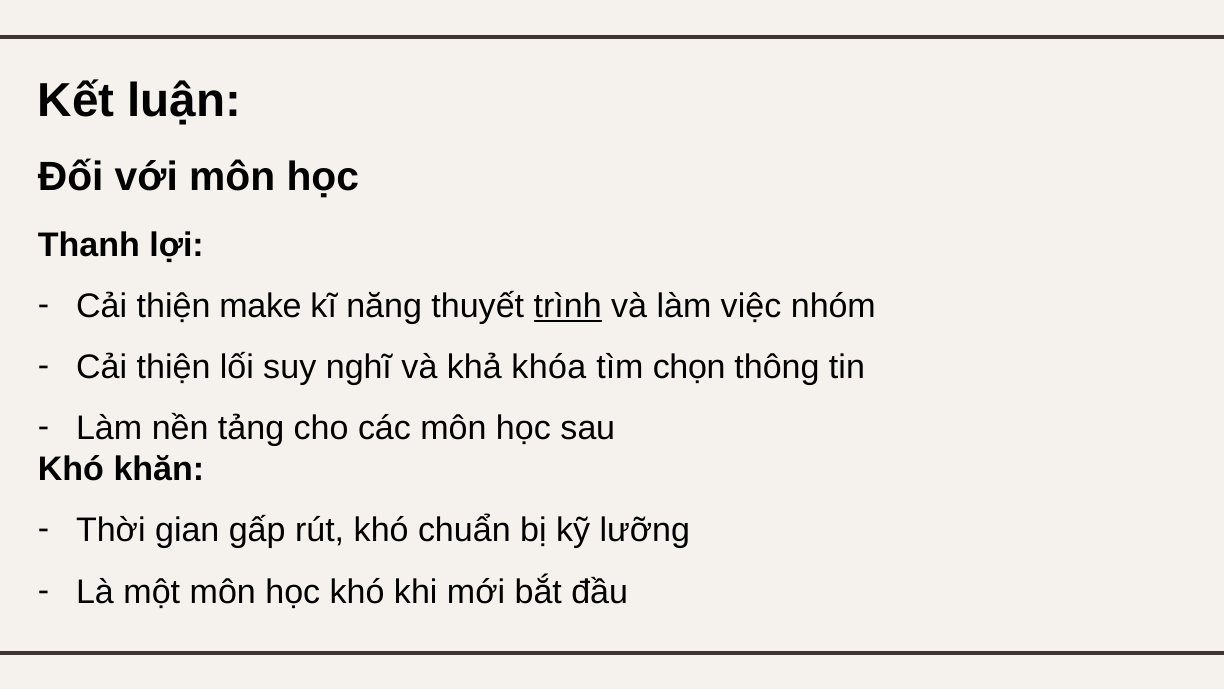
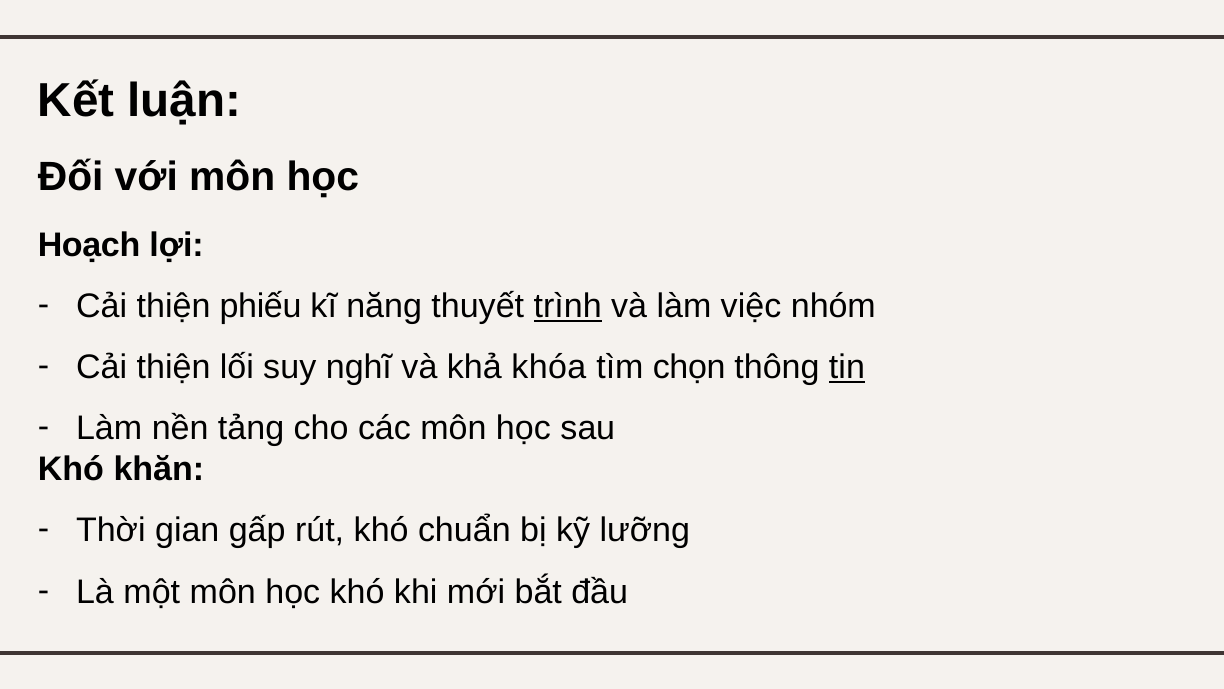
Thanh: Thanh -> Hoạch
make: make -> phiếu
tin underline: none -> present
